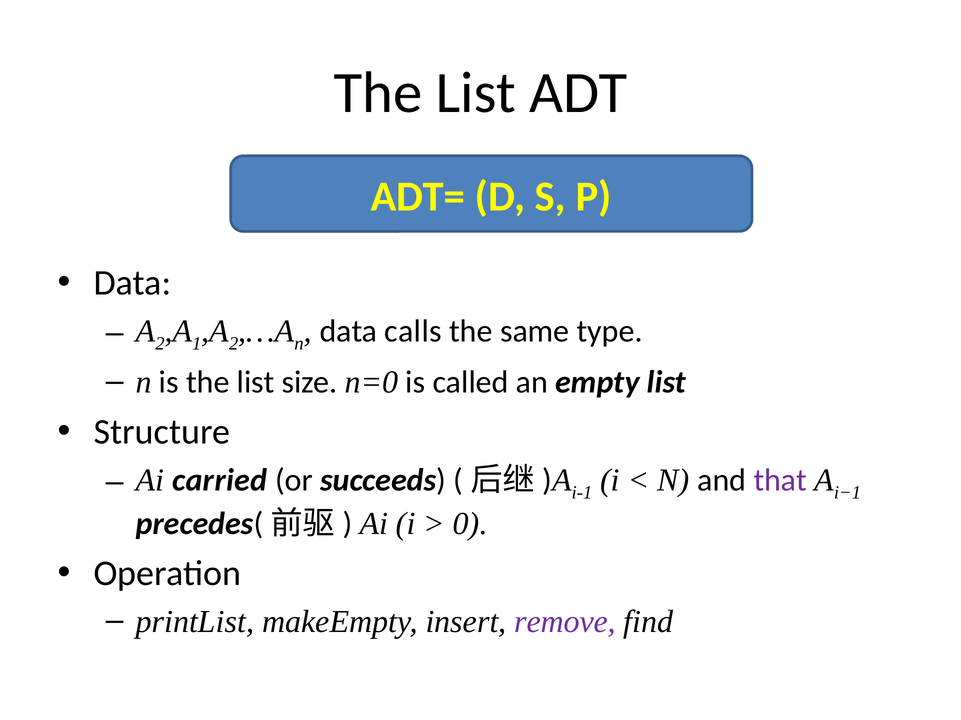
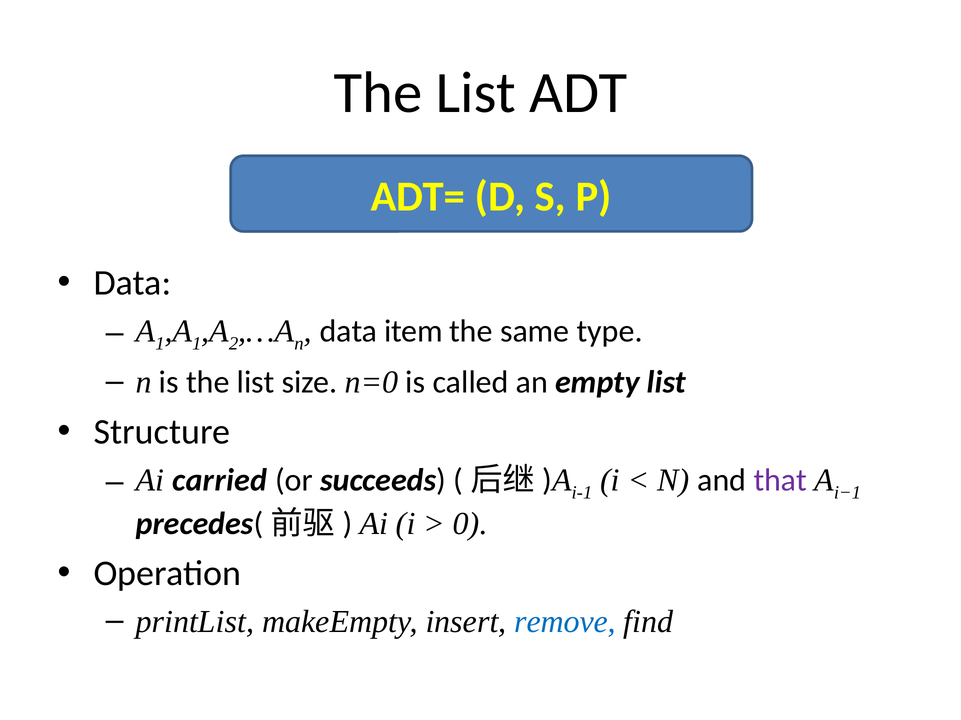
2 at (160, 344): 2 -> 1
calls: calls -> item
remove colour: purple -> blue
